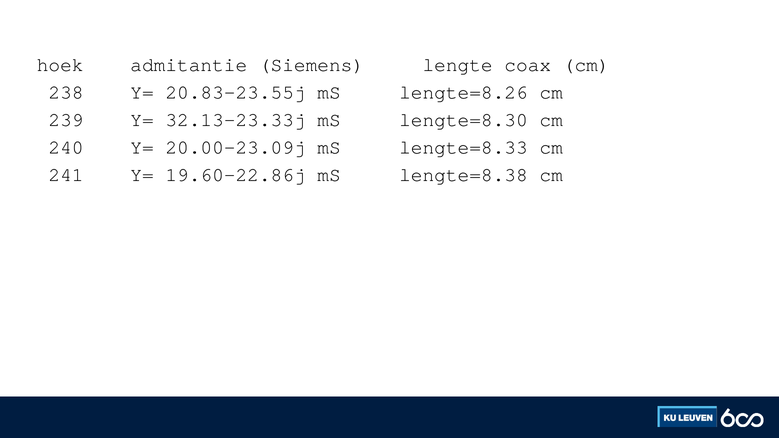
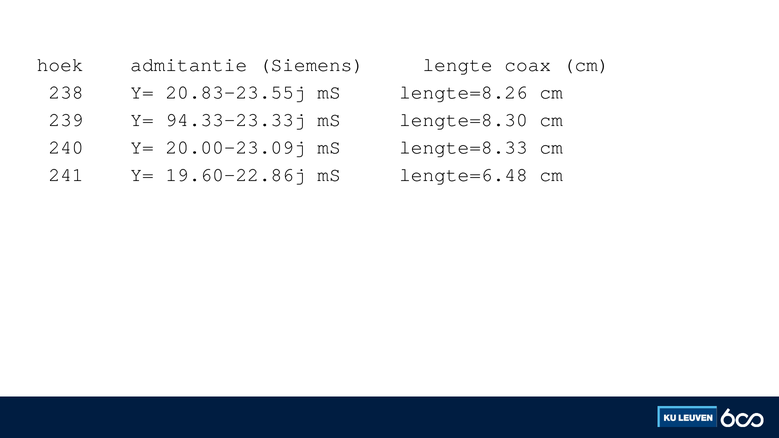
32.13-23.33j: 32.13-23.33j -> 94.33-23.33j
lengte=8.38: lengte=8.38 -> lengte=6.48
